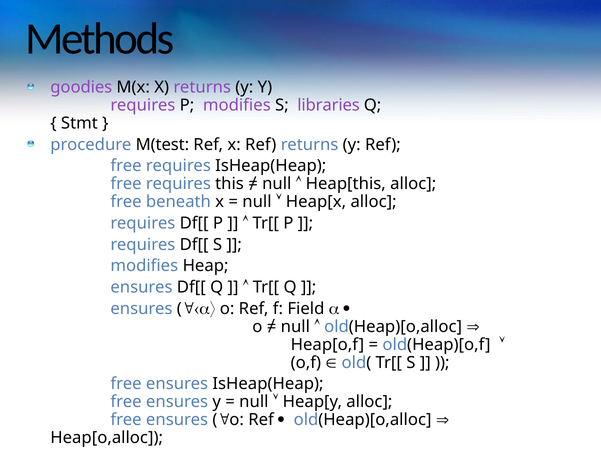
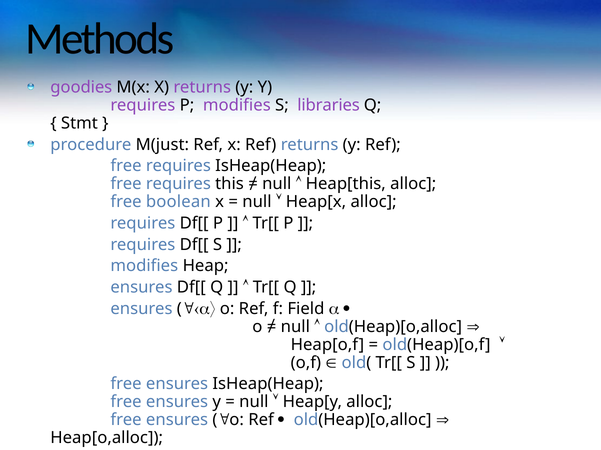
M(test: M(test -> M(just
beneath: beneath -> boolean
